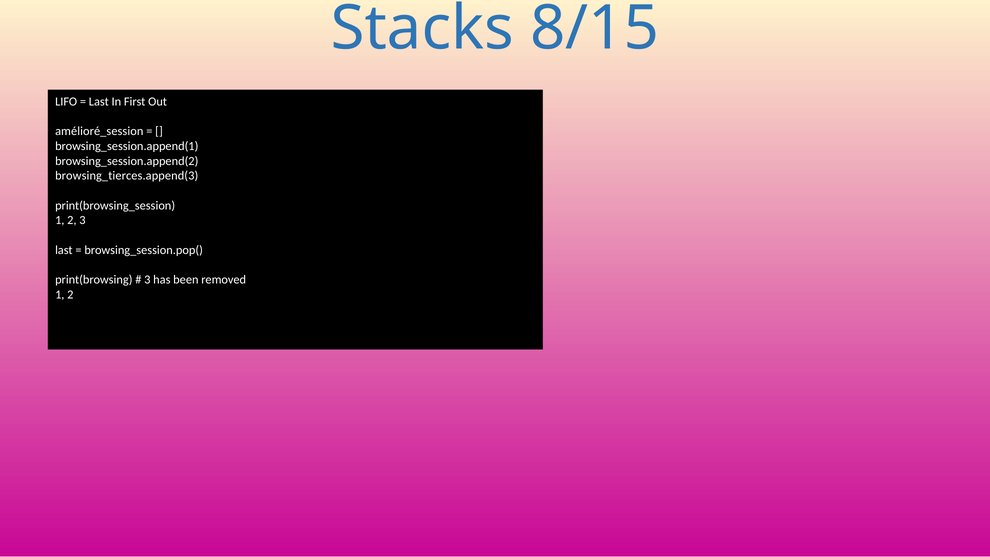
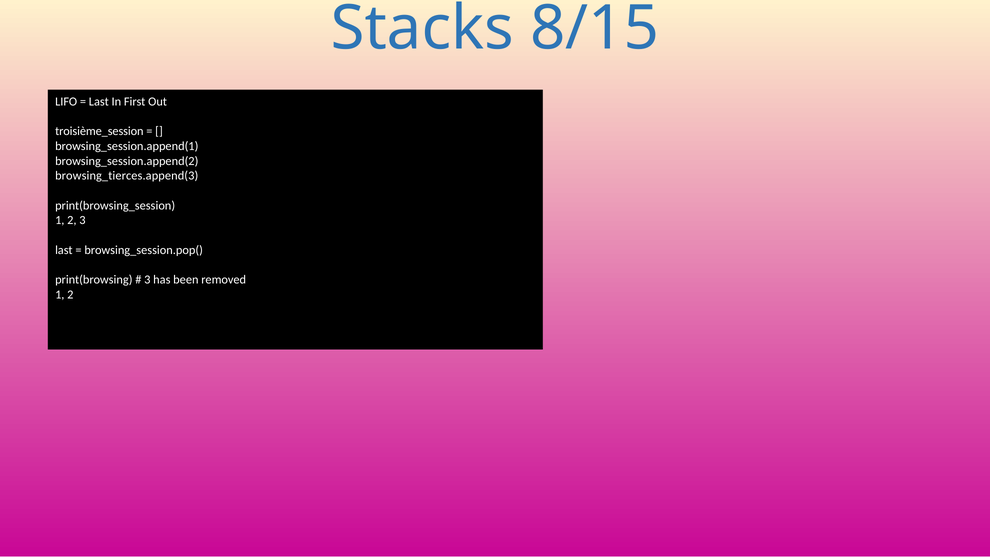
amélioré_session: amélioré_session -> troisième_session
